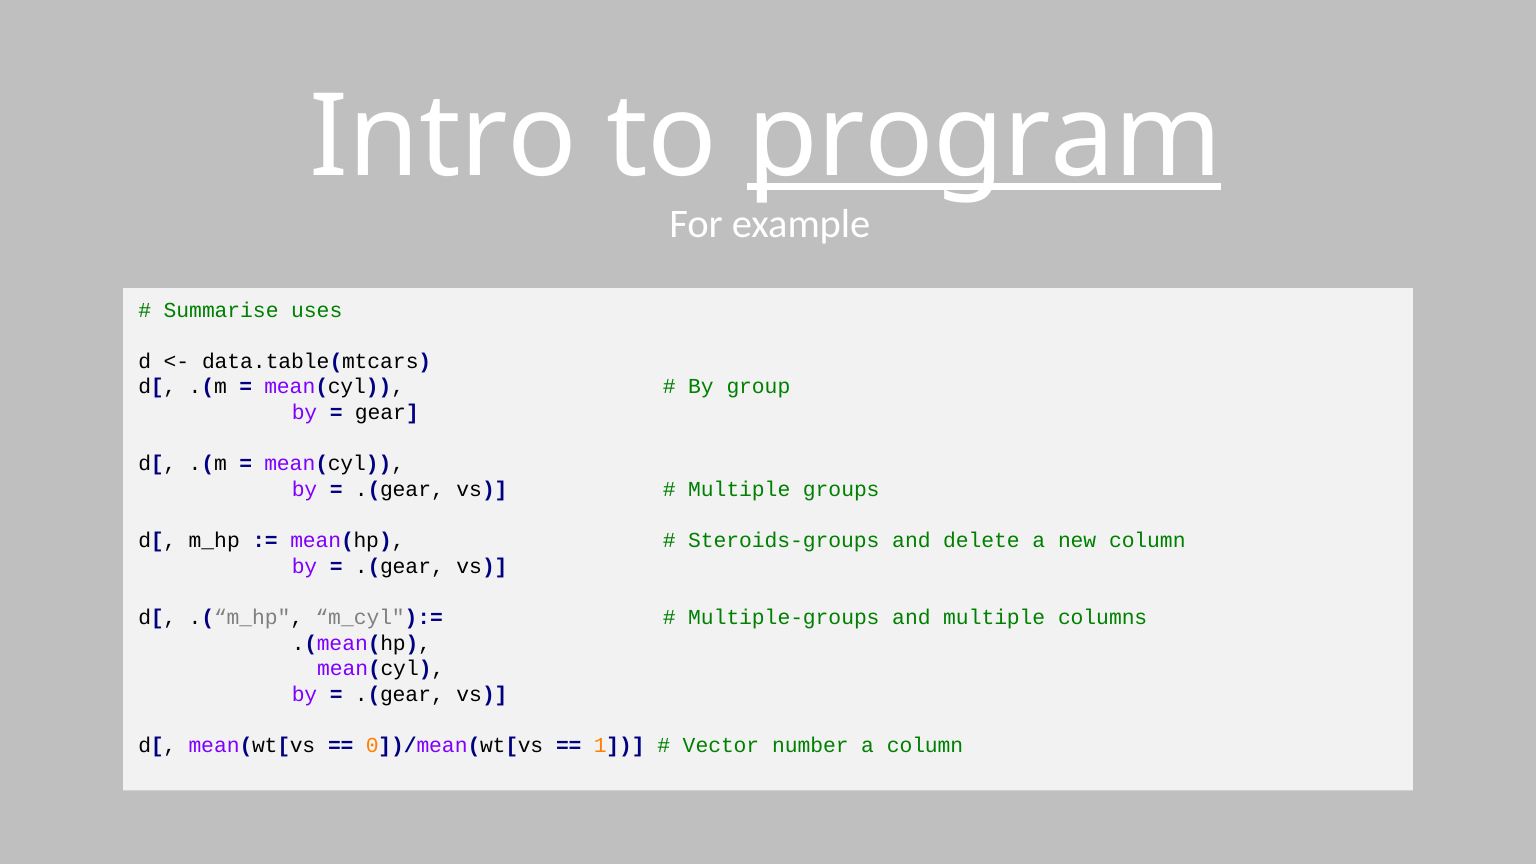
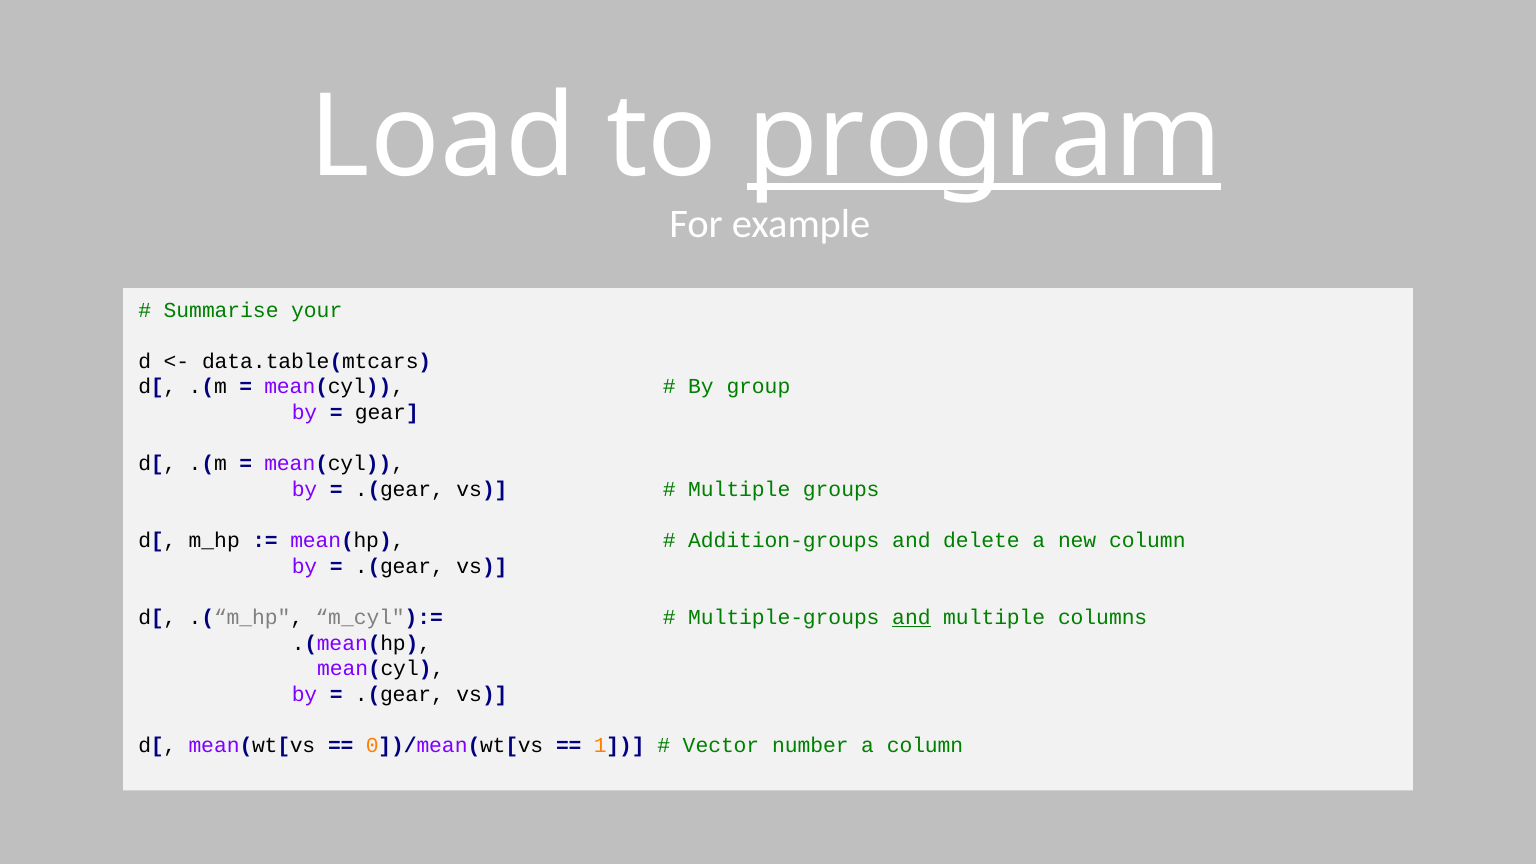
Intro: Intro -> Load
uses: uses -> your
Steroids-groups: Steroids-groups -> Addition-groups
and at (911, 618) underline: none -> present
